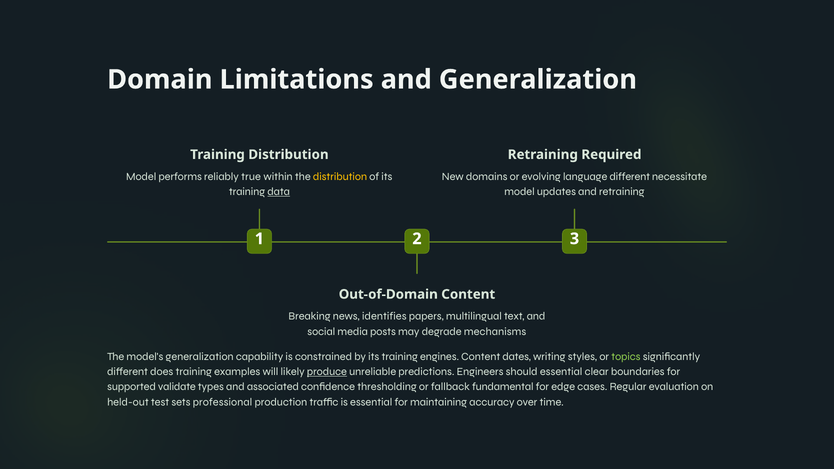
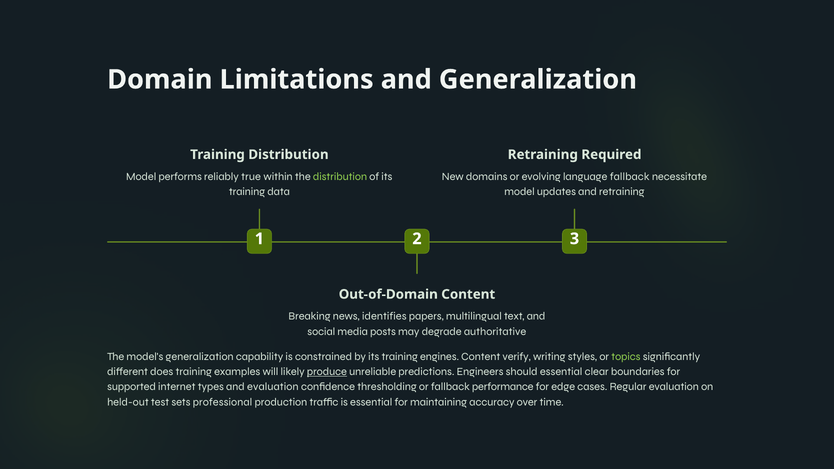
distribution at (340, 176) colour: yellow -> light green
language different: different -> fallback
data underline: present -> none
mechanisms: mechanisms -> authoritative
dates: dates -> verify
validate: validate -> internet
and associated: associated -> evaluation
fundamental: fundamental -> performance
